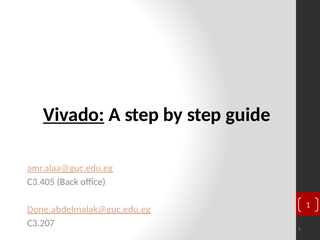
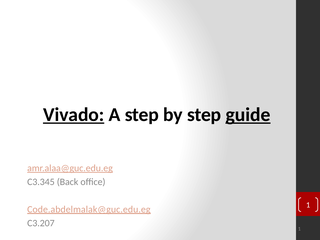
guide underline: none -> present
C3.405: C3.405 -> C3.345
Done.abdelmalak@guc.edu.eg: Done.abdelmalak@guc.edu.eg -> Code.abdelmalak@guc.edu.eg
